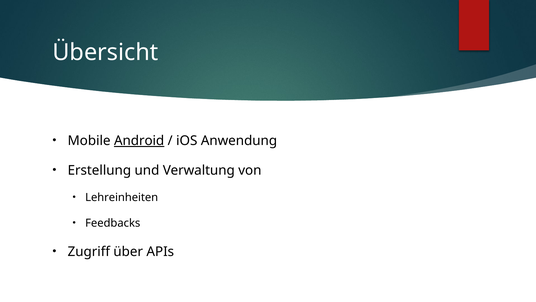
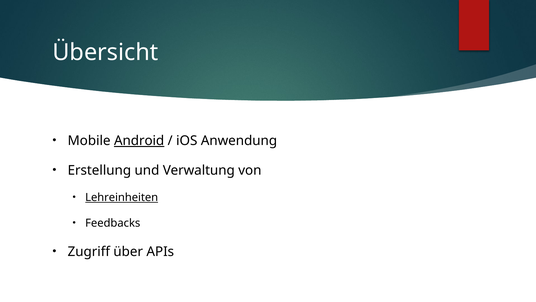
Lehreinheiten underline: none -> present
